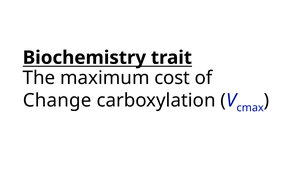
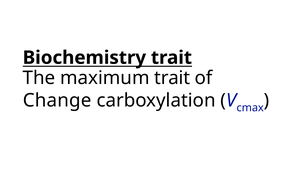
maximum cost: cost -> trait
